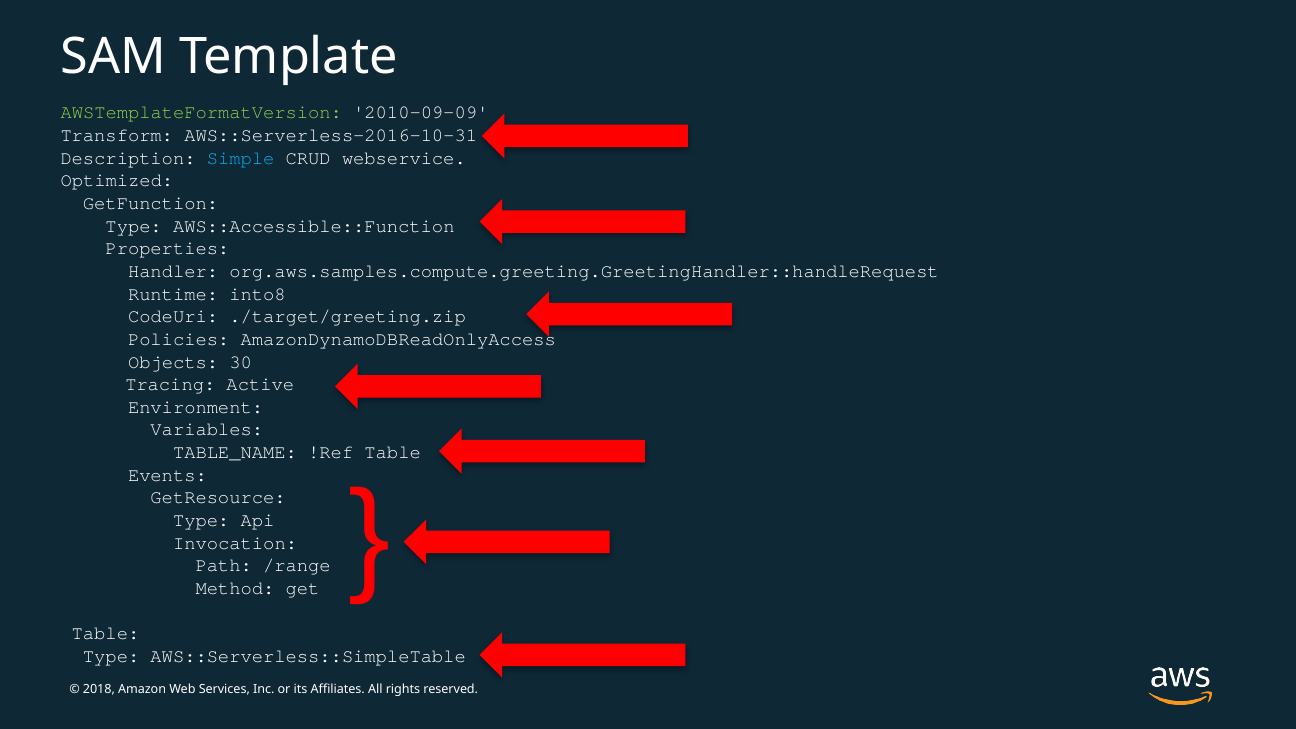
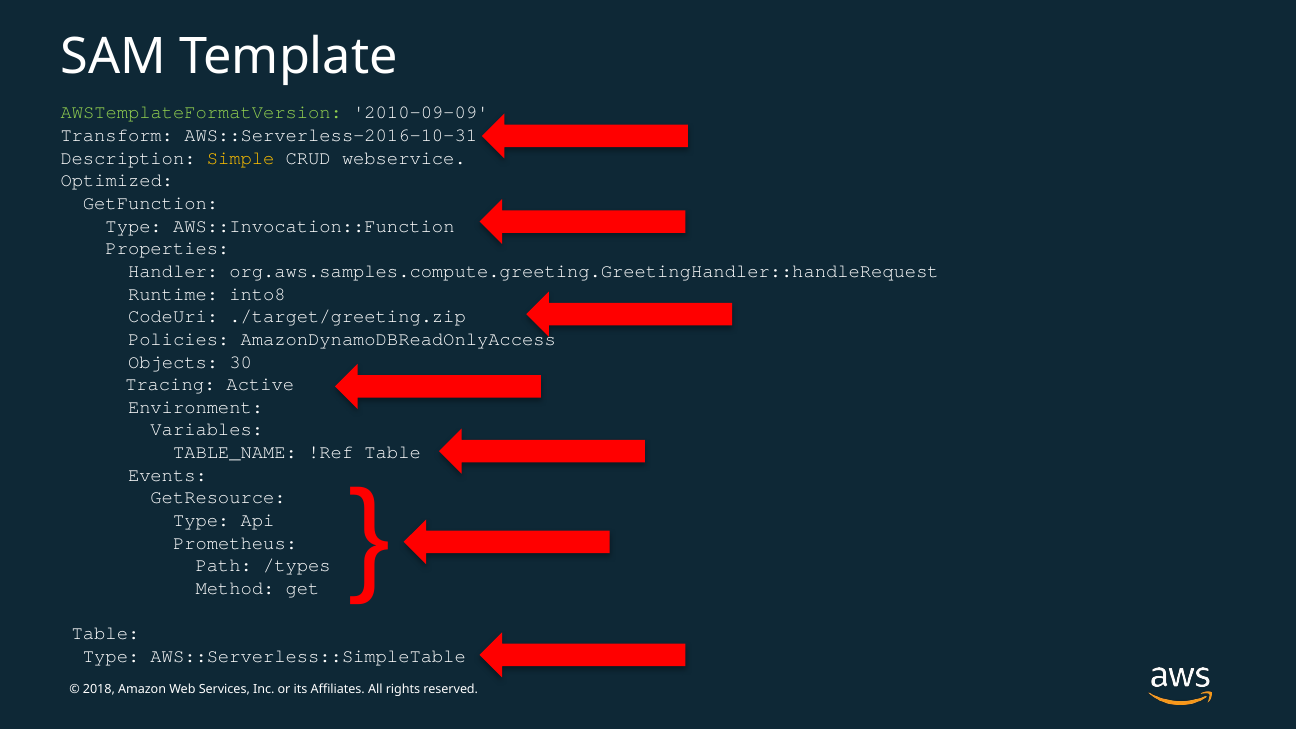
Simple colour: light blue -> yellow
AWS::Accessible::Function: AWS::Accessible::Function -> AWS::Invocation::Function
Invocation: Invocation -> Prometheus
/range: /range -> /types
